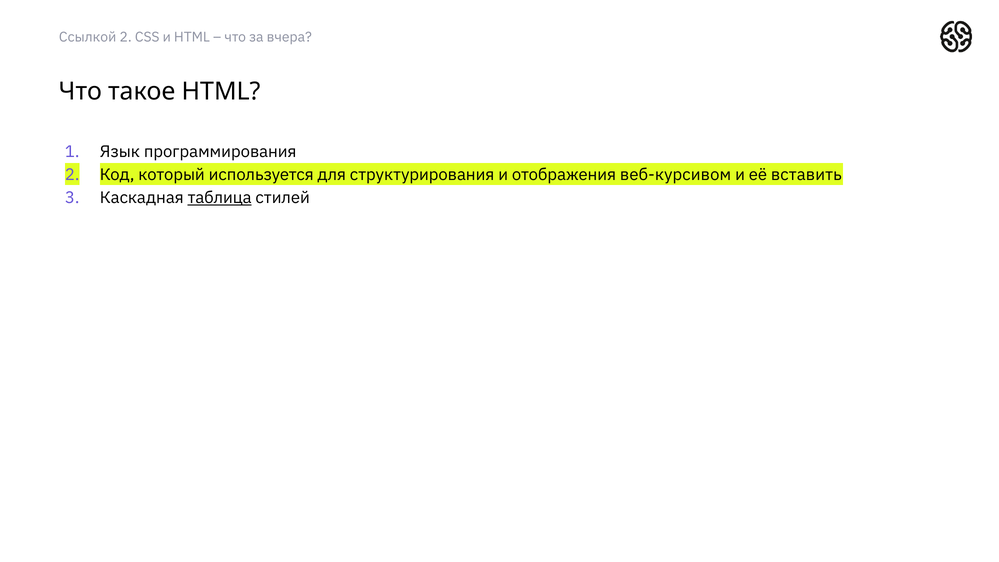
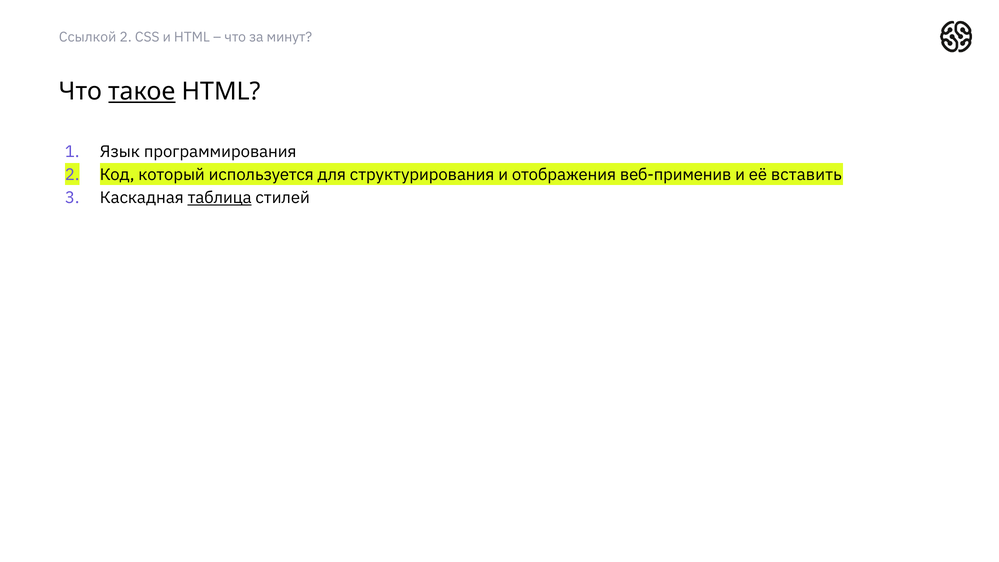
вчера: вчера -> минут
такое underline: none -> present
веб-курсивом: веб-курсивом -> веб-применив
